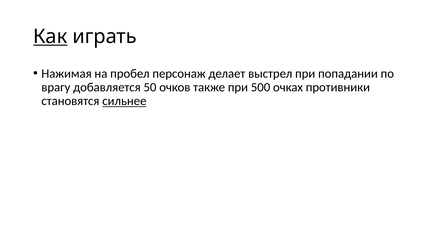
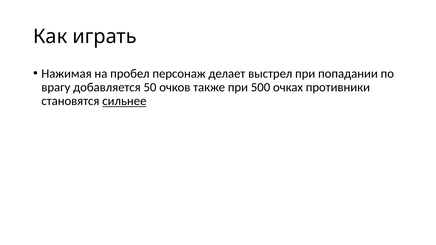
Как underline: present -> none
